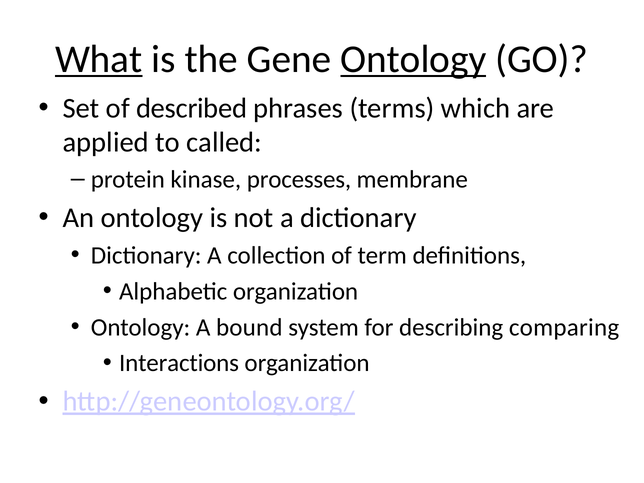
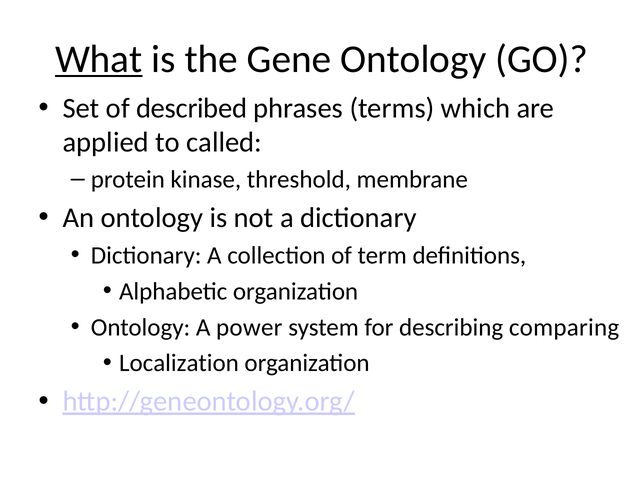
Ontology at (413, 59) underline: present -> none
processes: processes -> threshold
bound: bound -> power
Interactions: Interactions -> Localization
